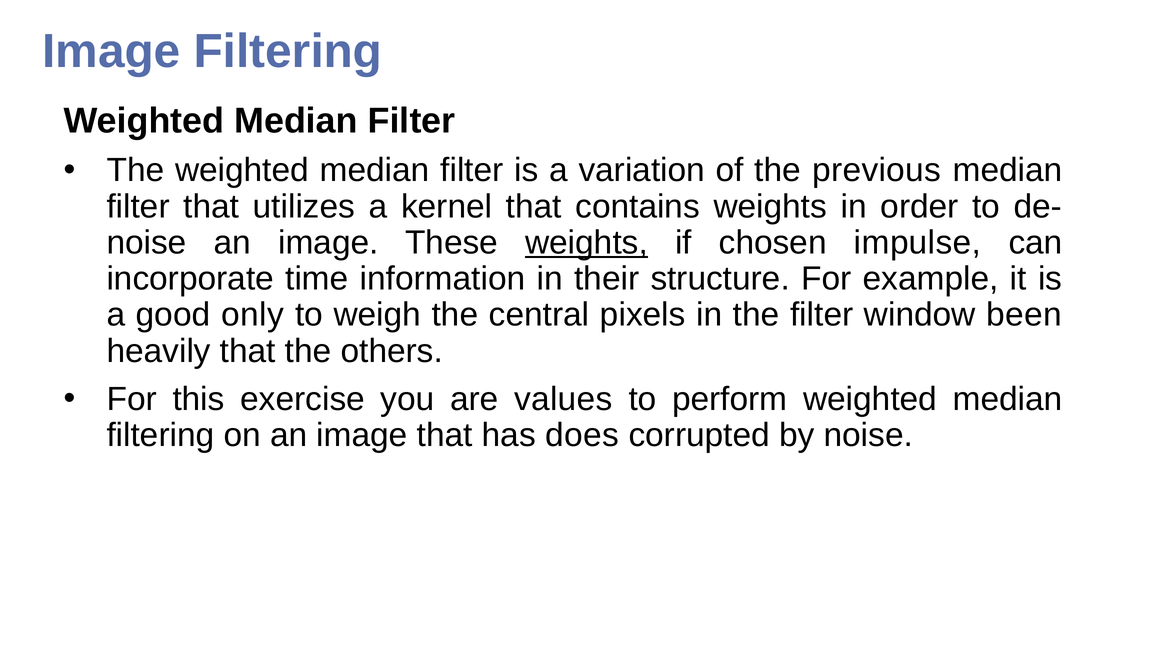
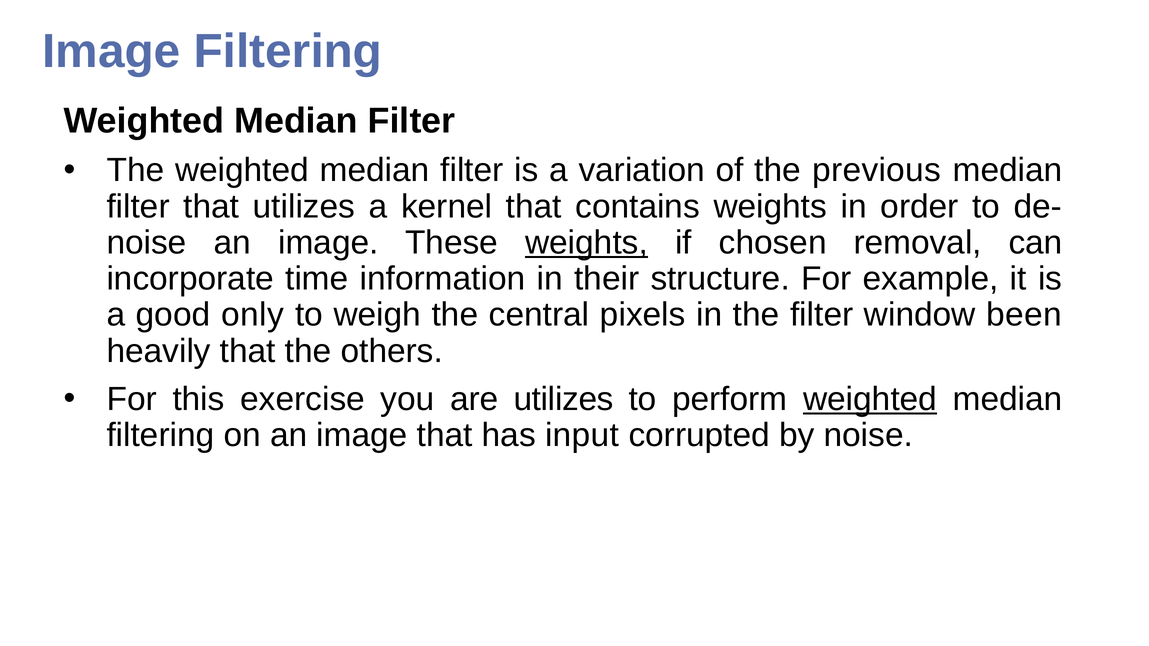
impulse: impulse -> removal
are values: values -> utilizes
weighted at (870, 399) underline: none -> present
does: does -> input
